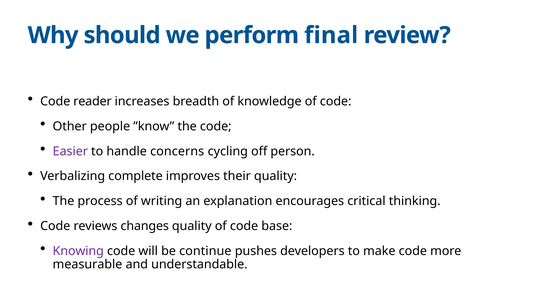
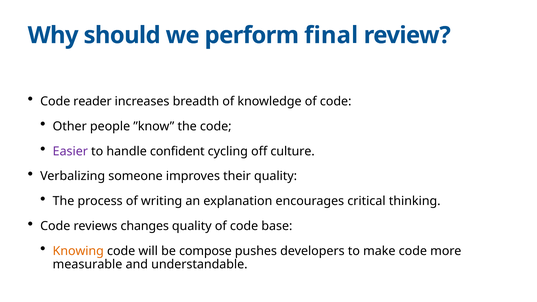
concerns: concerns -> confident
person: person -> culture
complete: complete -> someone
Knowing colour: purple -> orange
continue: continue -> compose
